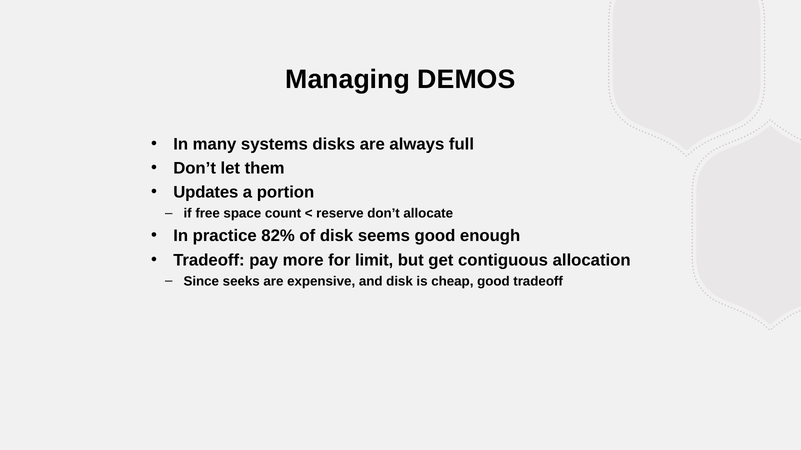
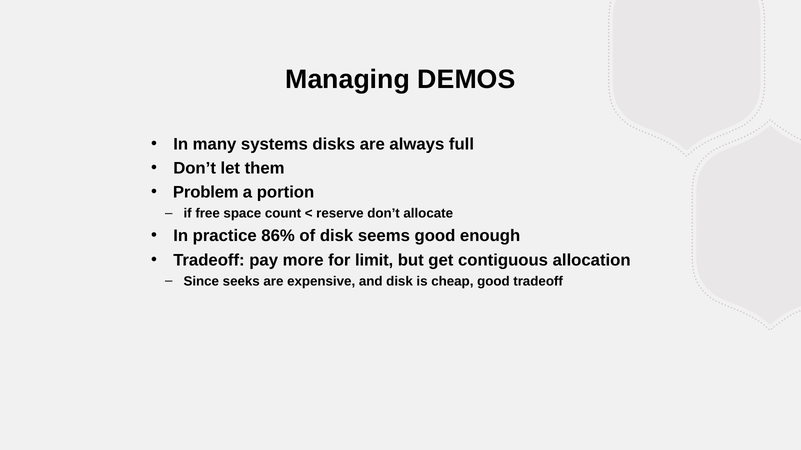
Updates: Updates -> Problem
82%: 82% -> 86%
